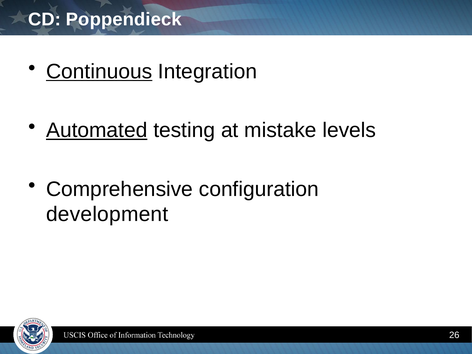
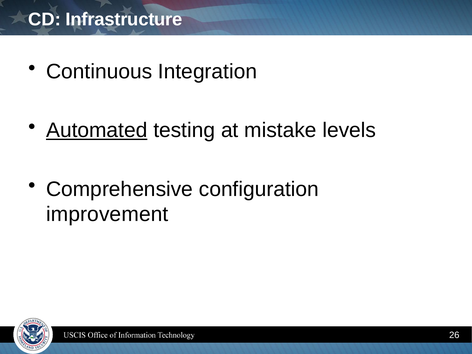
Poppendieck: Poppendieck -> Infrastructure
Continuous underline: present -> none
development: development -> improvement
